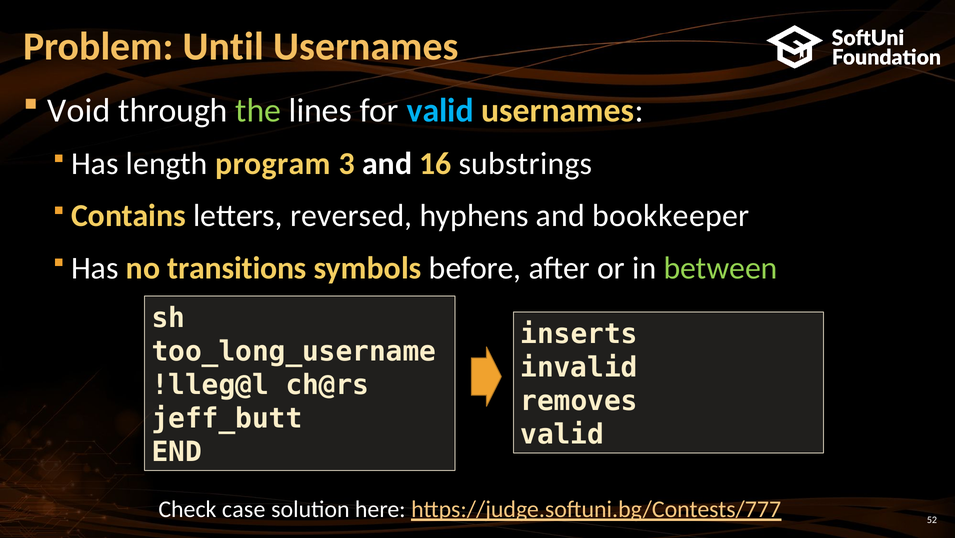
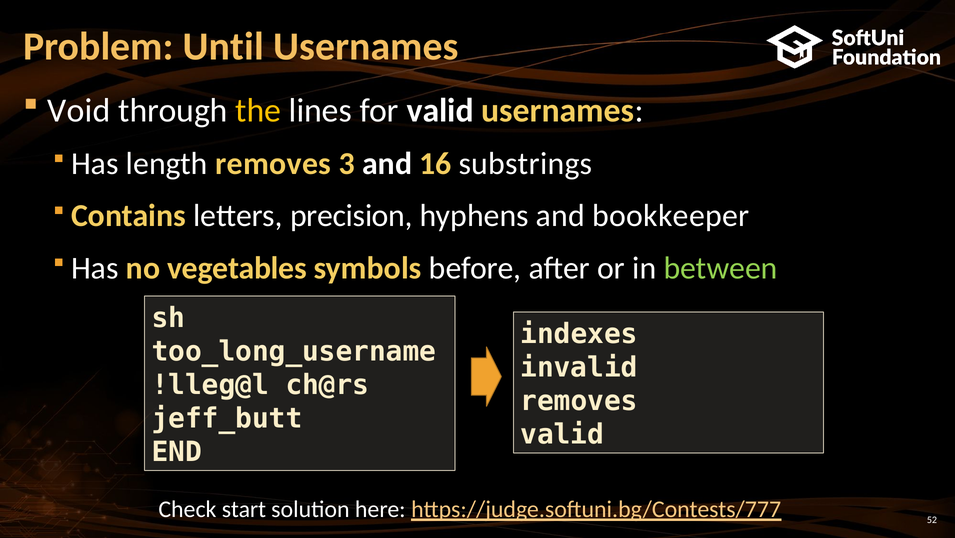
the colour: light green -> yellow
valid at (440, 110) colour: light blue -> white
length program: program -> removes
reversed: reversed -> precision
transitions: transitions -> vegetables
inserts: inserts -> indexes
case: case -> start
